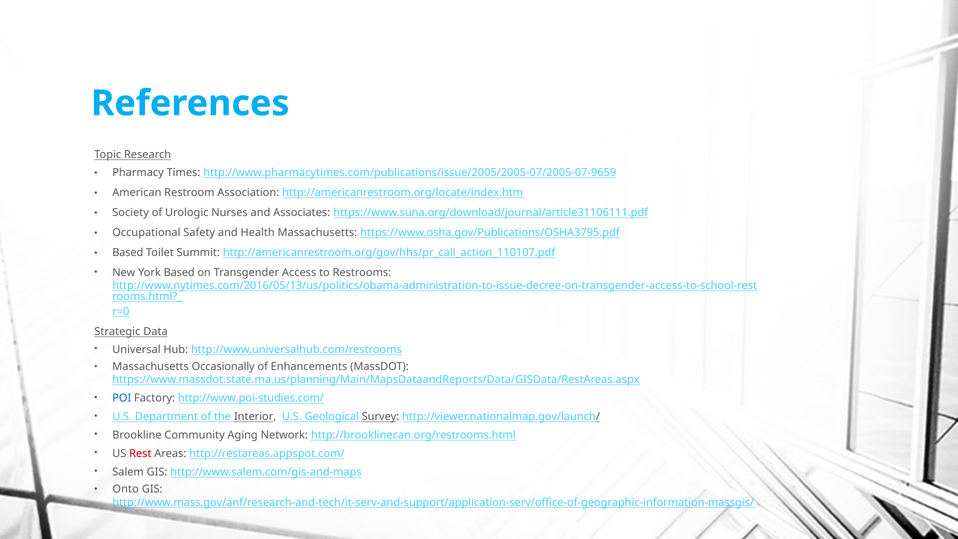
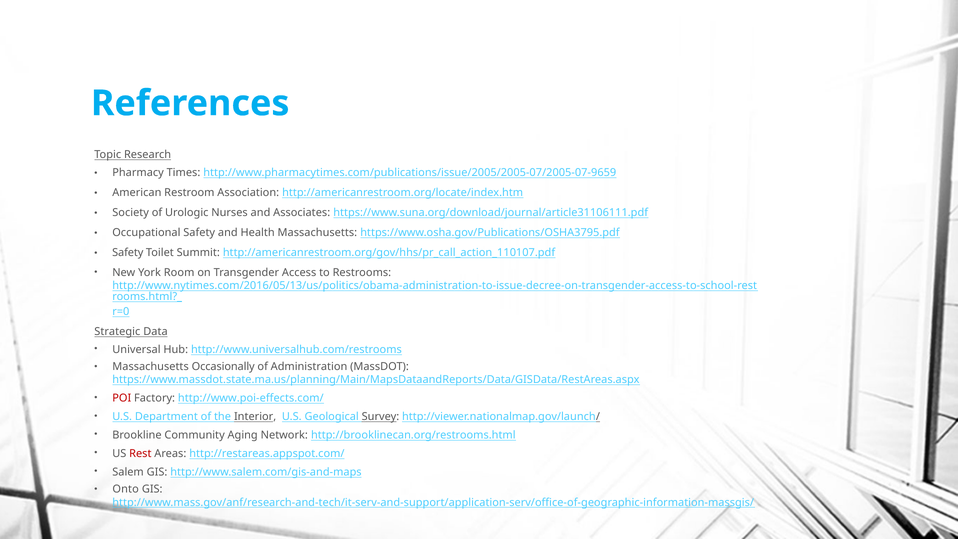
Based at (128, 253): Based -> Safety
York Based: Based -> Room
Enhancements: Enhancements -> Administration
POI colour: blue -> red
http://www.poi-studies.com/: http://www.poi-studies.com/ -> http://www.poi-effects.com/
